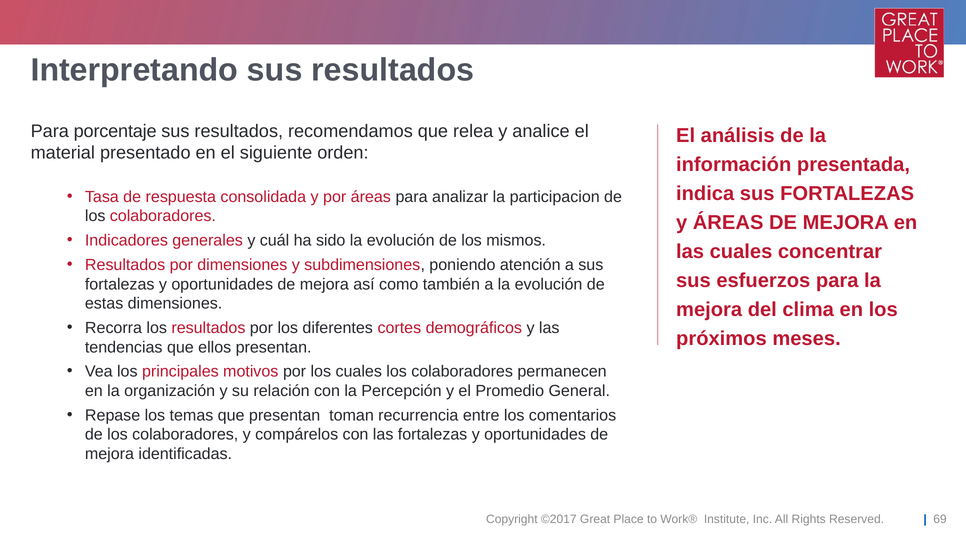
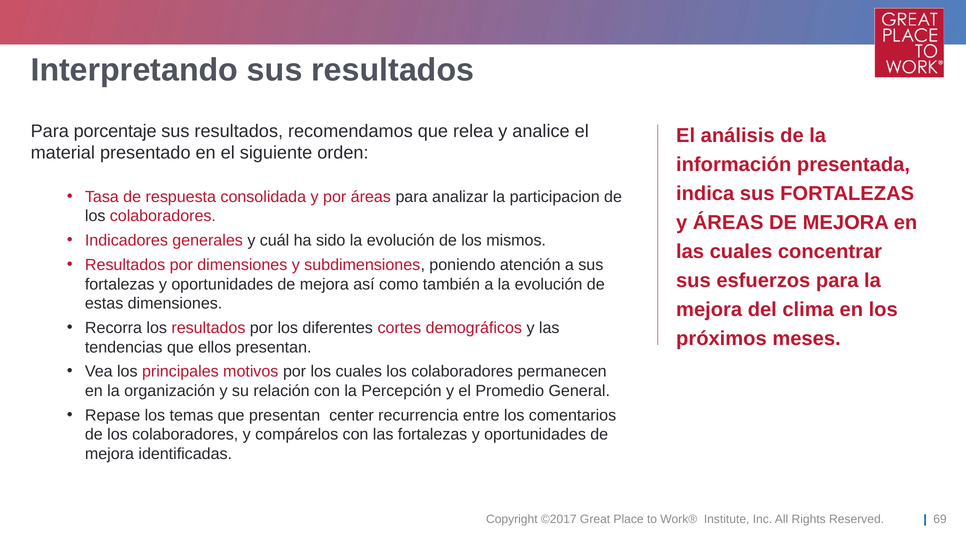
toman: toman -> center
